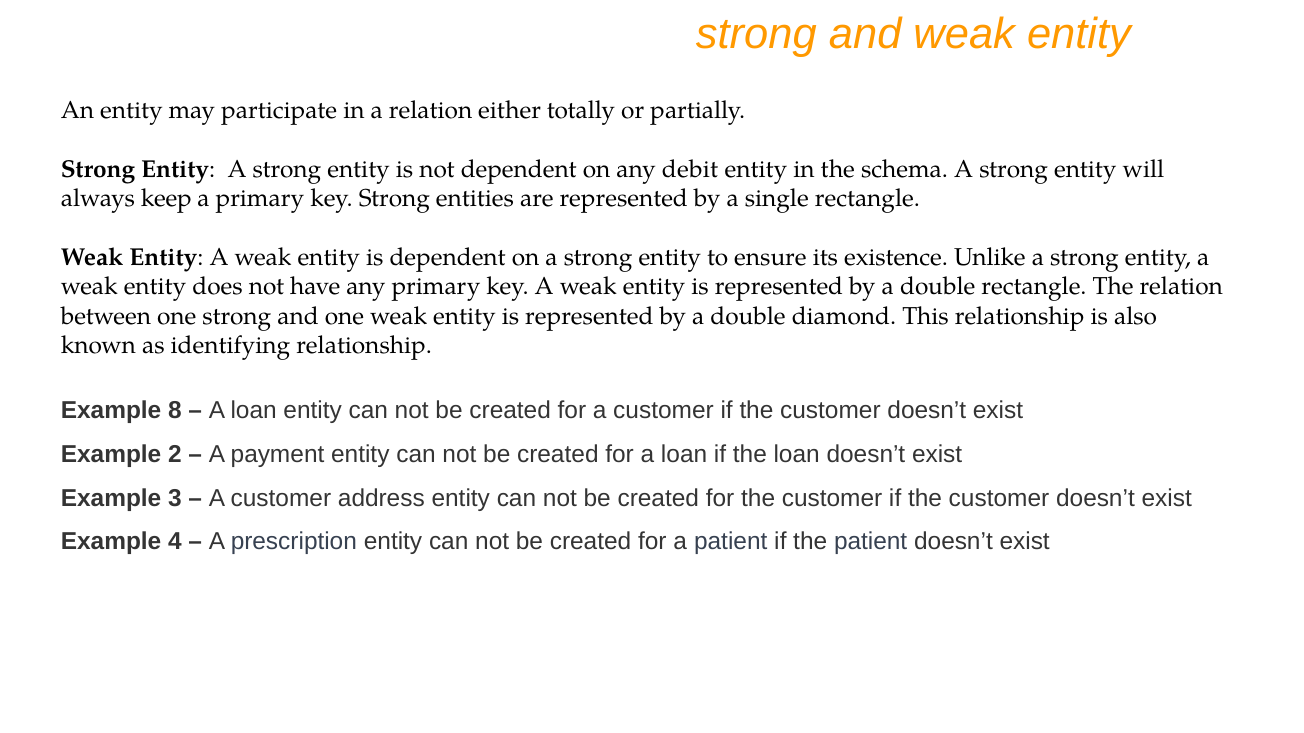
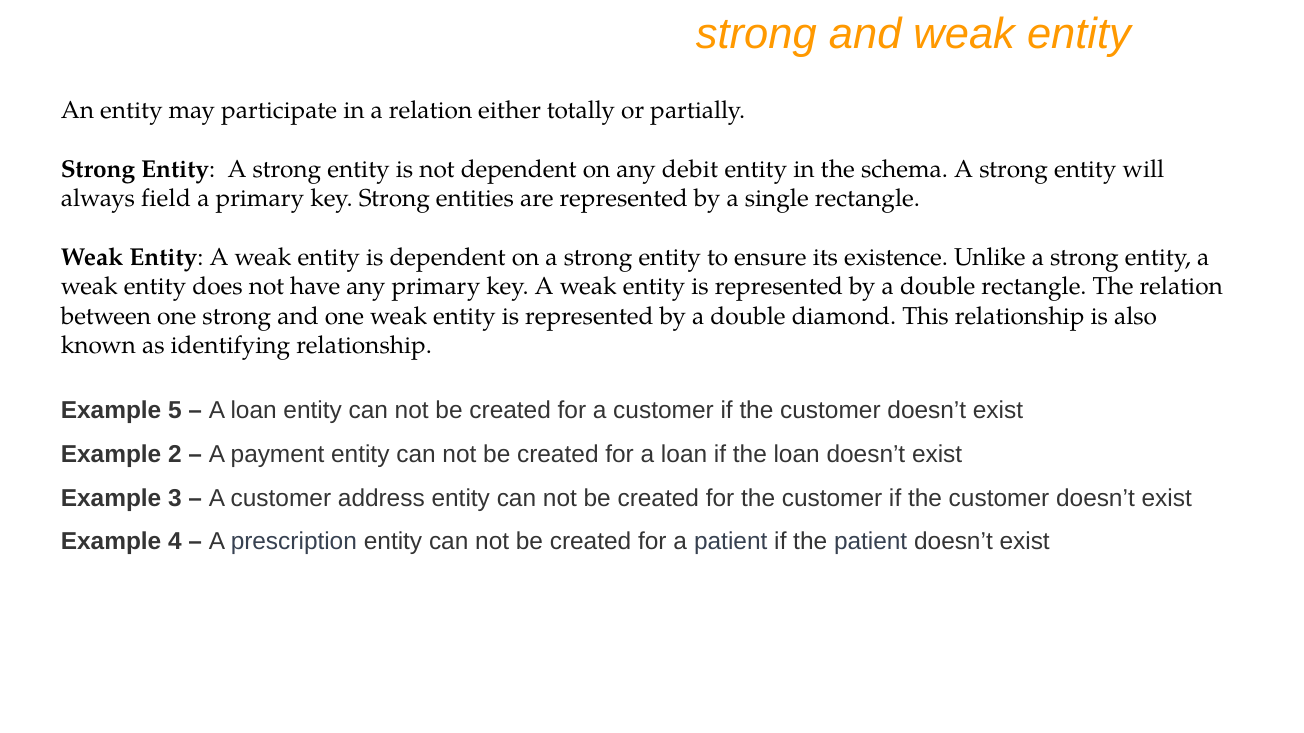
keep: keep -> field
8: 8 -> 5
